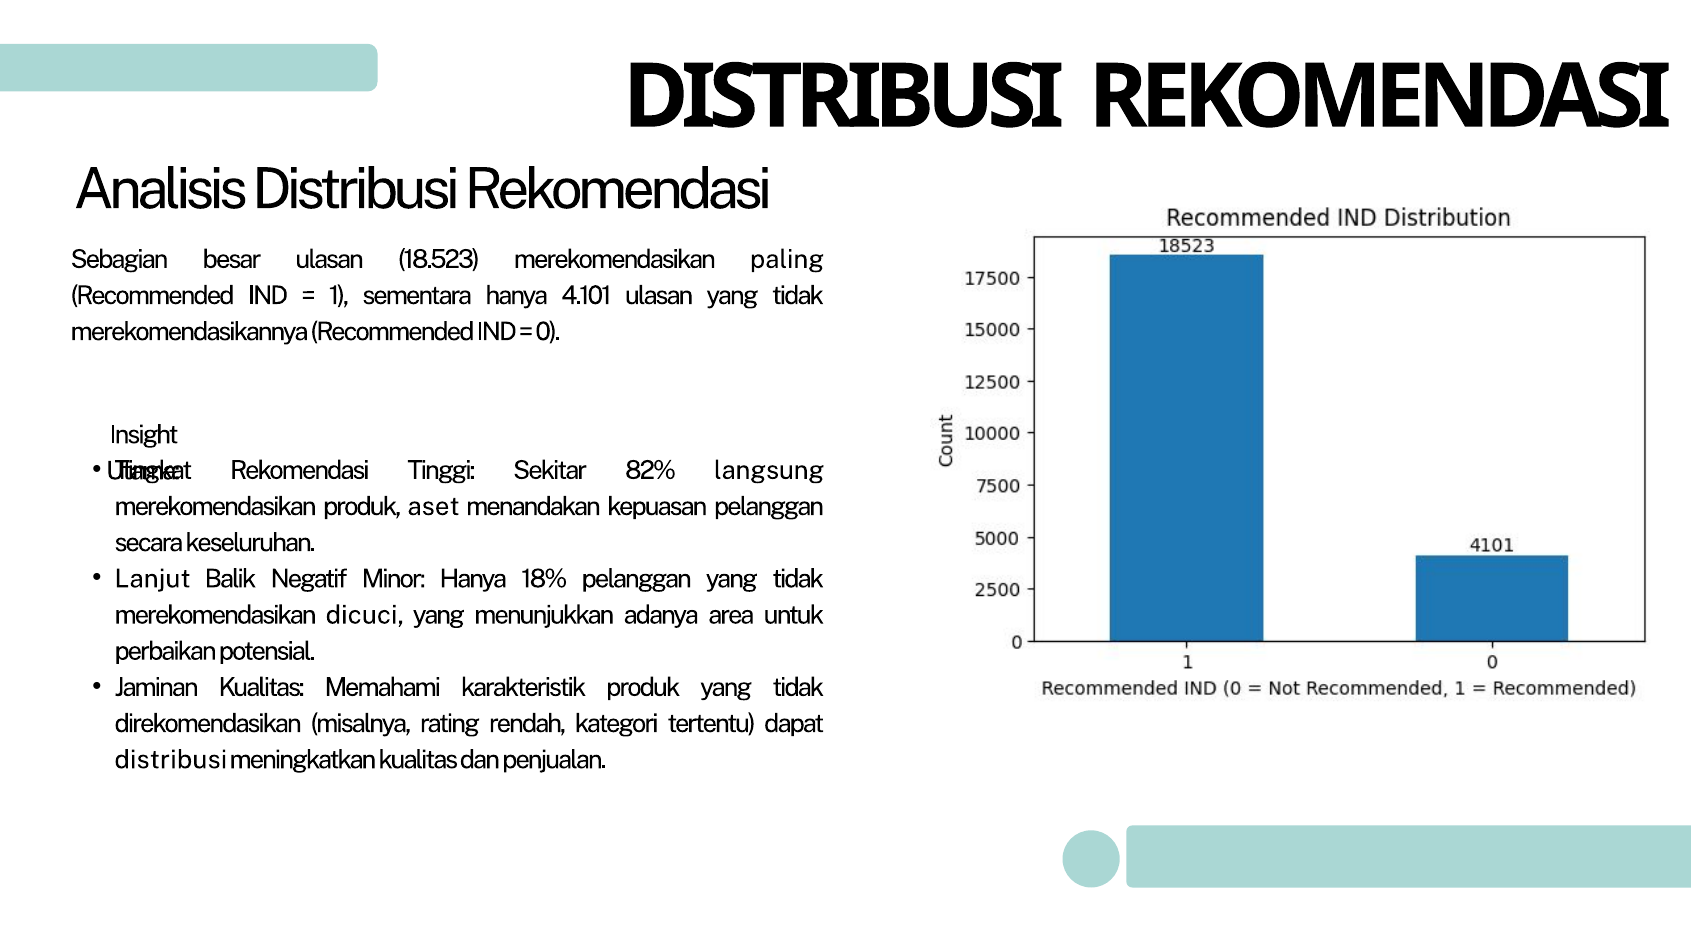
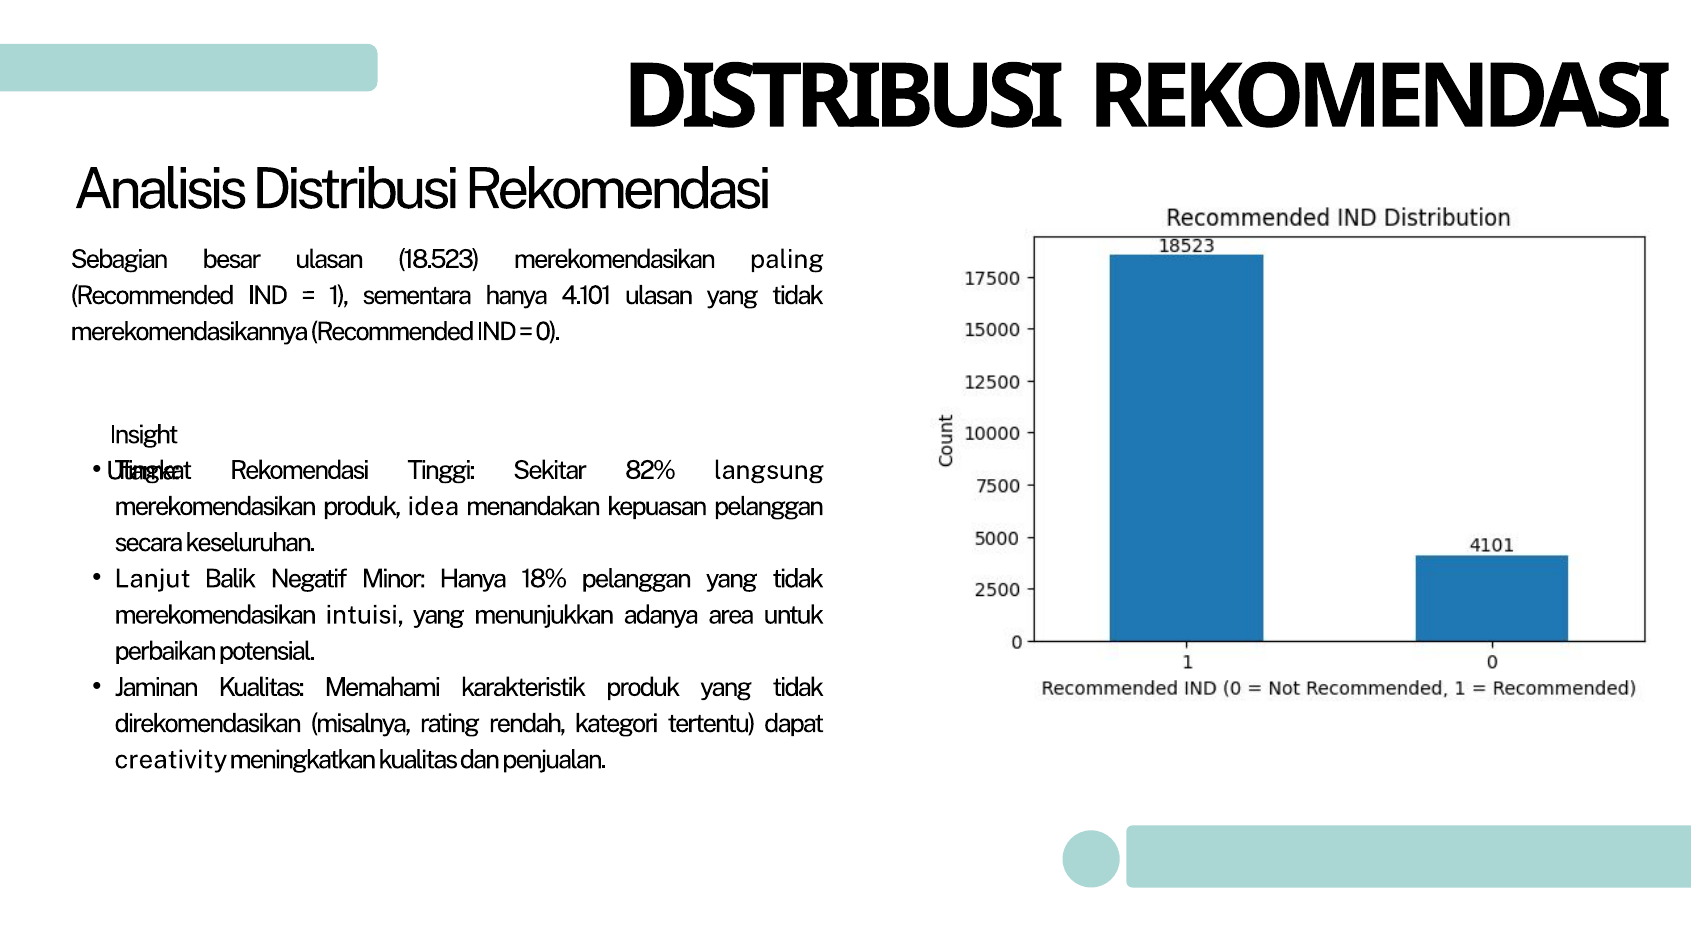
aset: aset -> idea
dicuci: dicuci -> intuisi
distribusi at (171, 760): distribusi -> creativity
